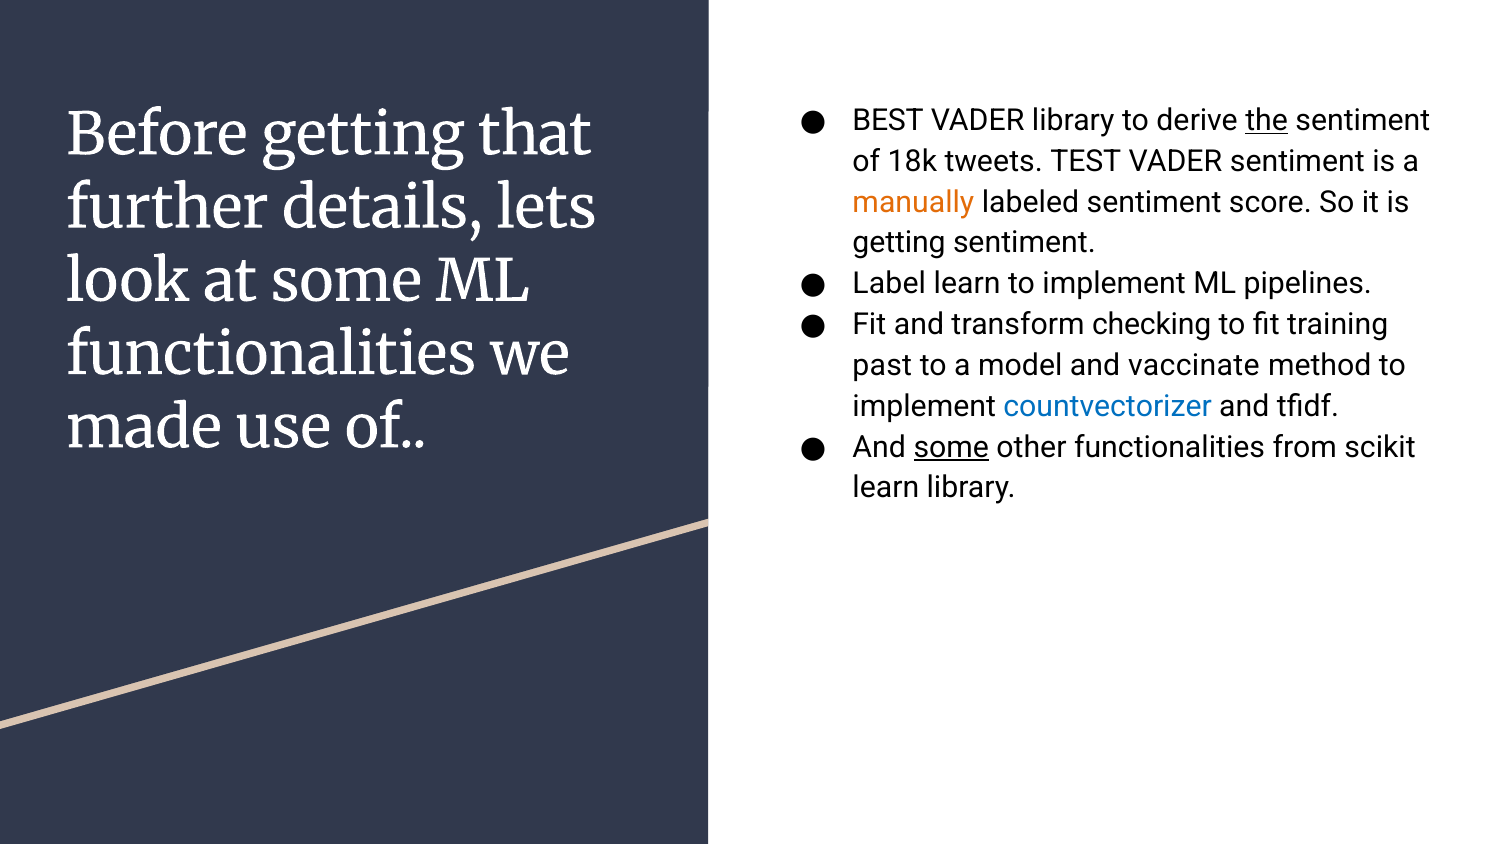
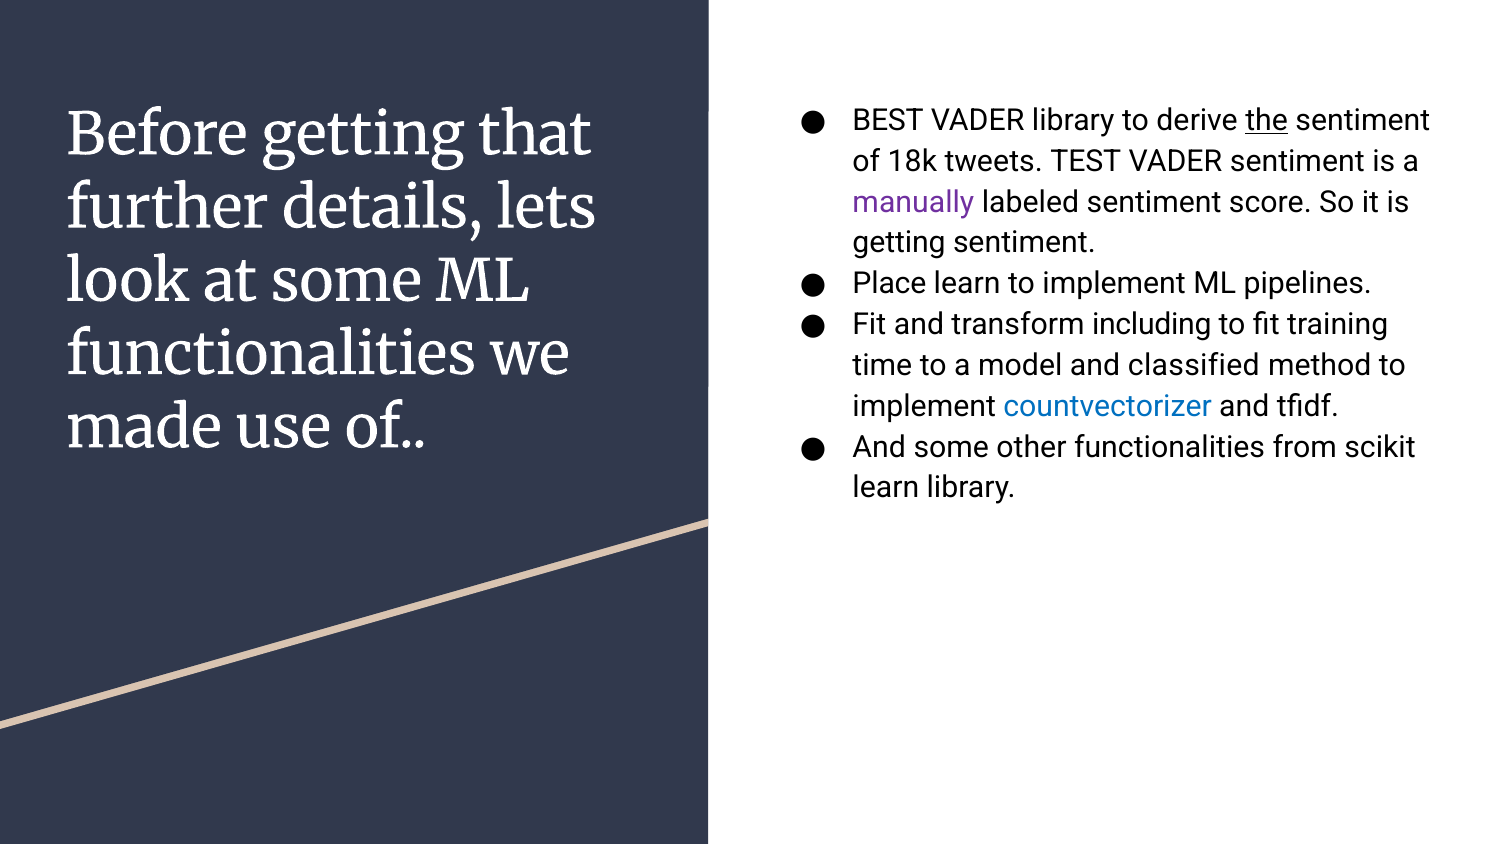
manually colour: orange -> purple
Label: Label -> Place
checking: checking -> including
past: past -> time
vaccinate: vaccinate -> classified
some at (951, 447) underline: present -> none
